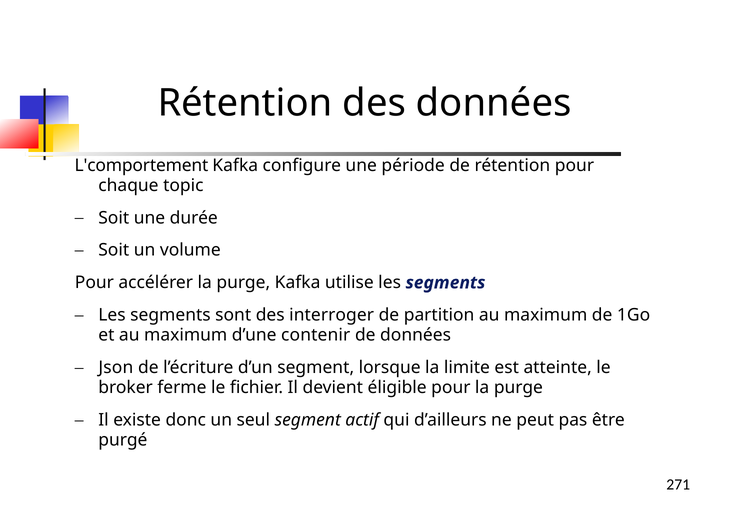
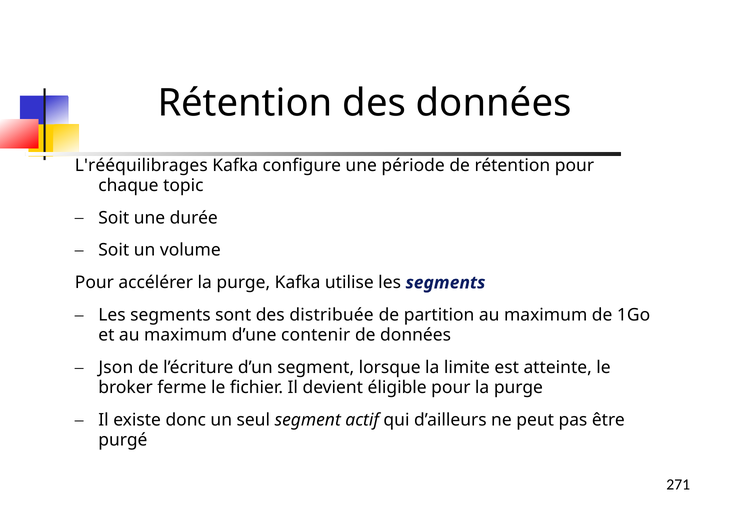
L'comportement: L'comportement -> L'rééquilibrages
interroger: interroger -> distribuée
